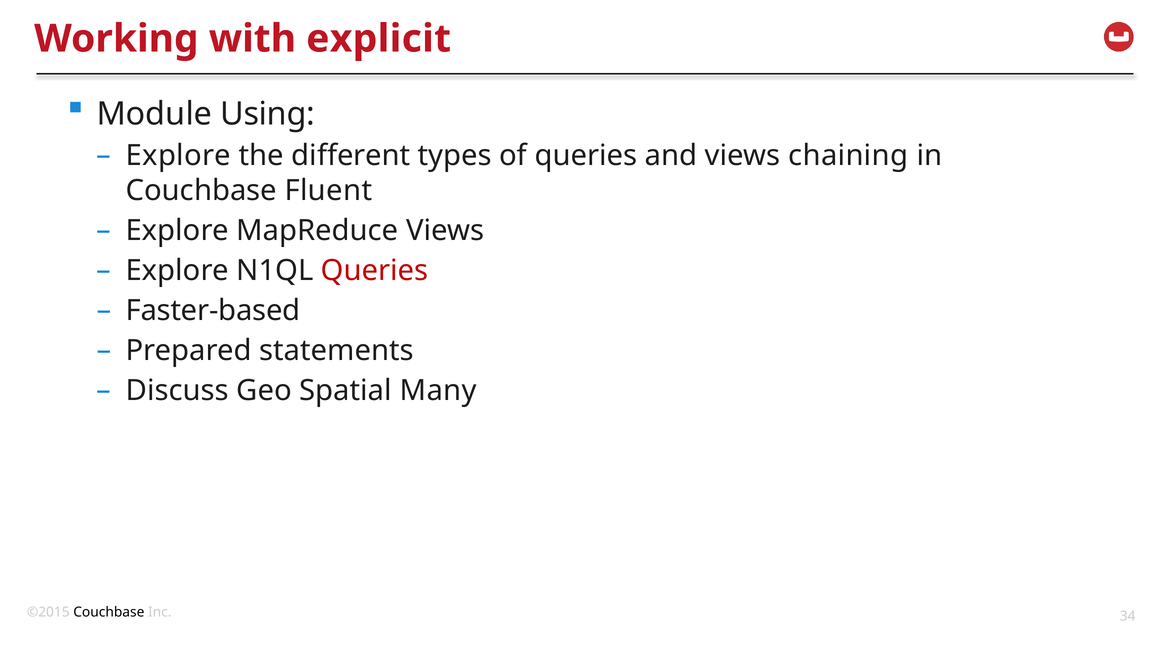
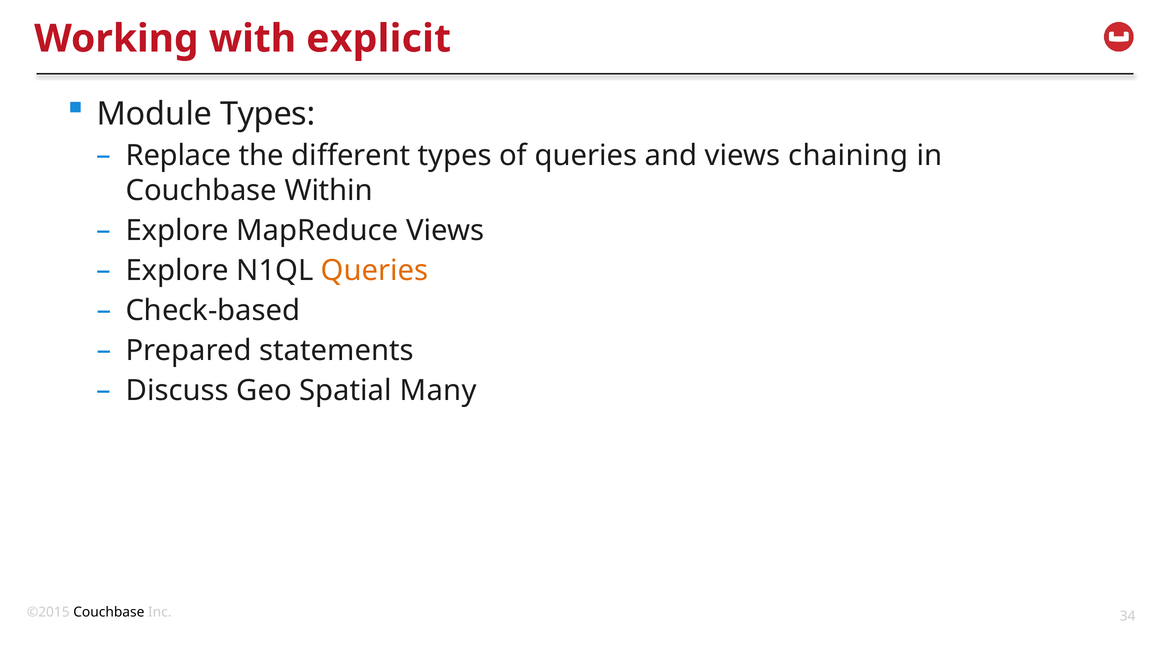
Module Using: Using -> Types
Explore at (178, 156): Explore -> Replace
Fluent: Fluent -> Within
Queries at (375, 271) colour: red -> orange
Faster-based: Faster-based -> Check-based
